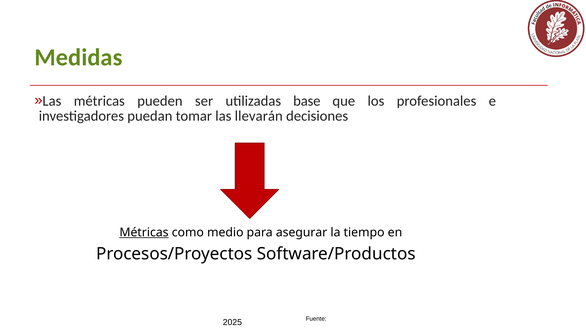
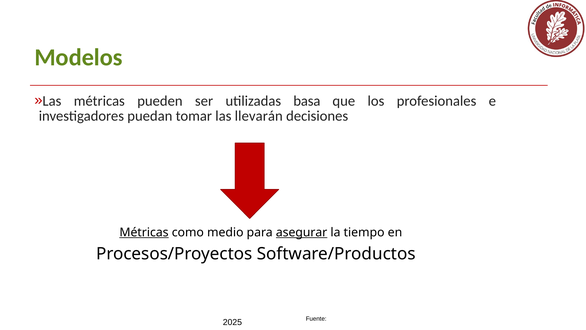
Medidas: Medidas -> Modelos
base: base -> basa
asegurar underline: none -> present
